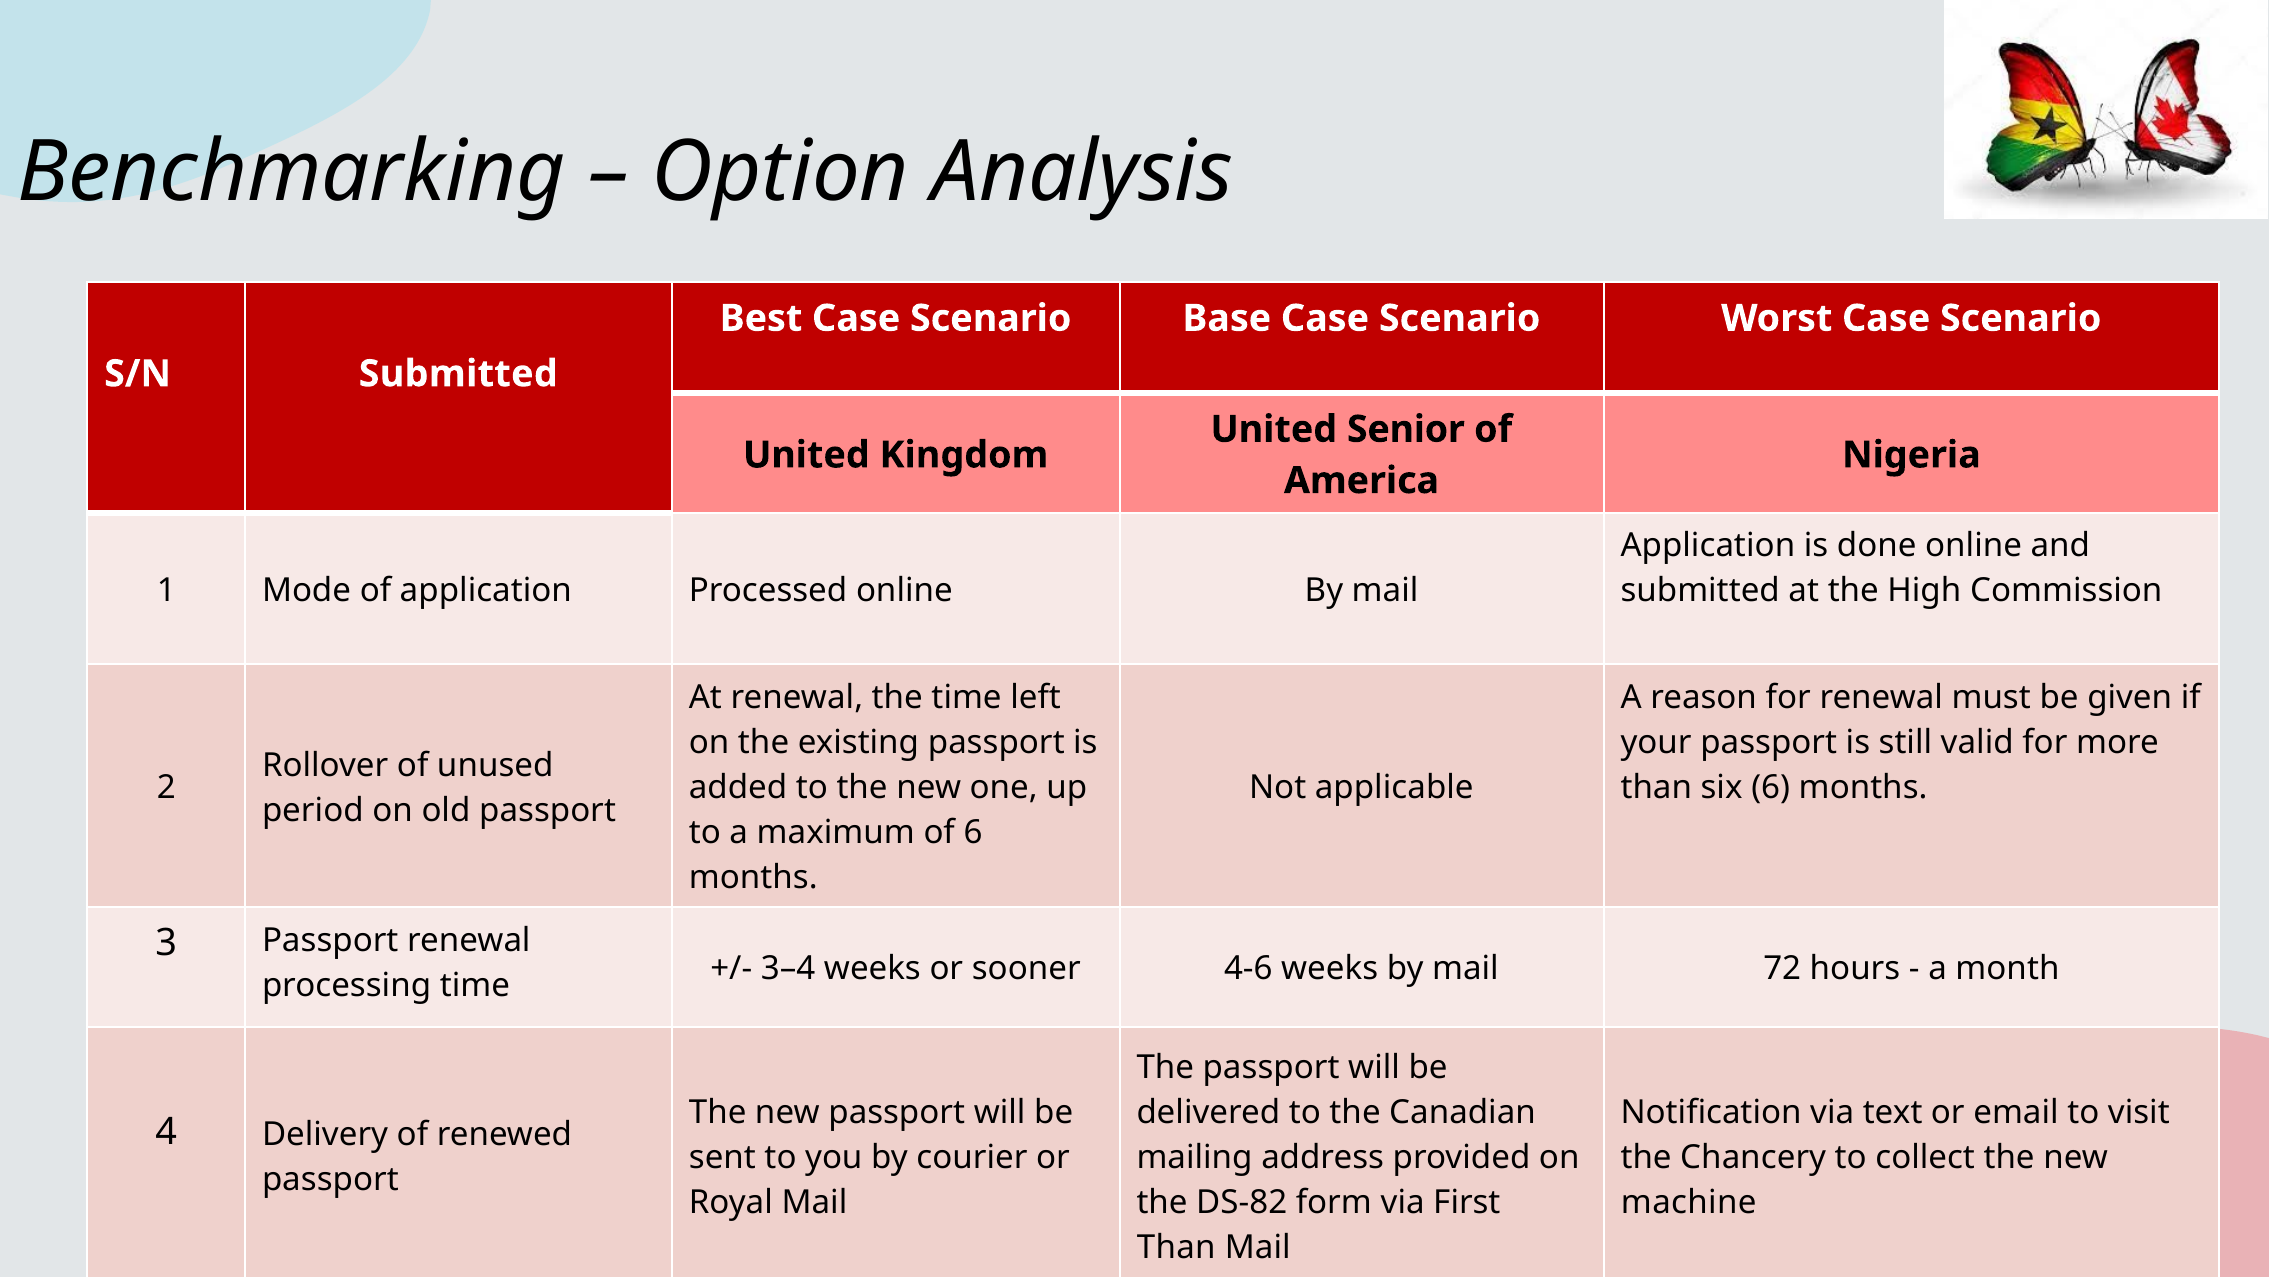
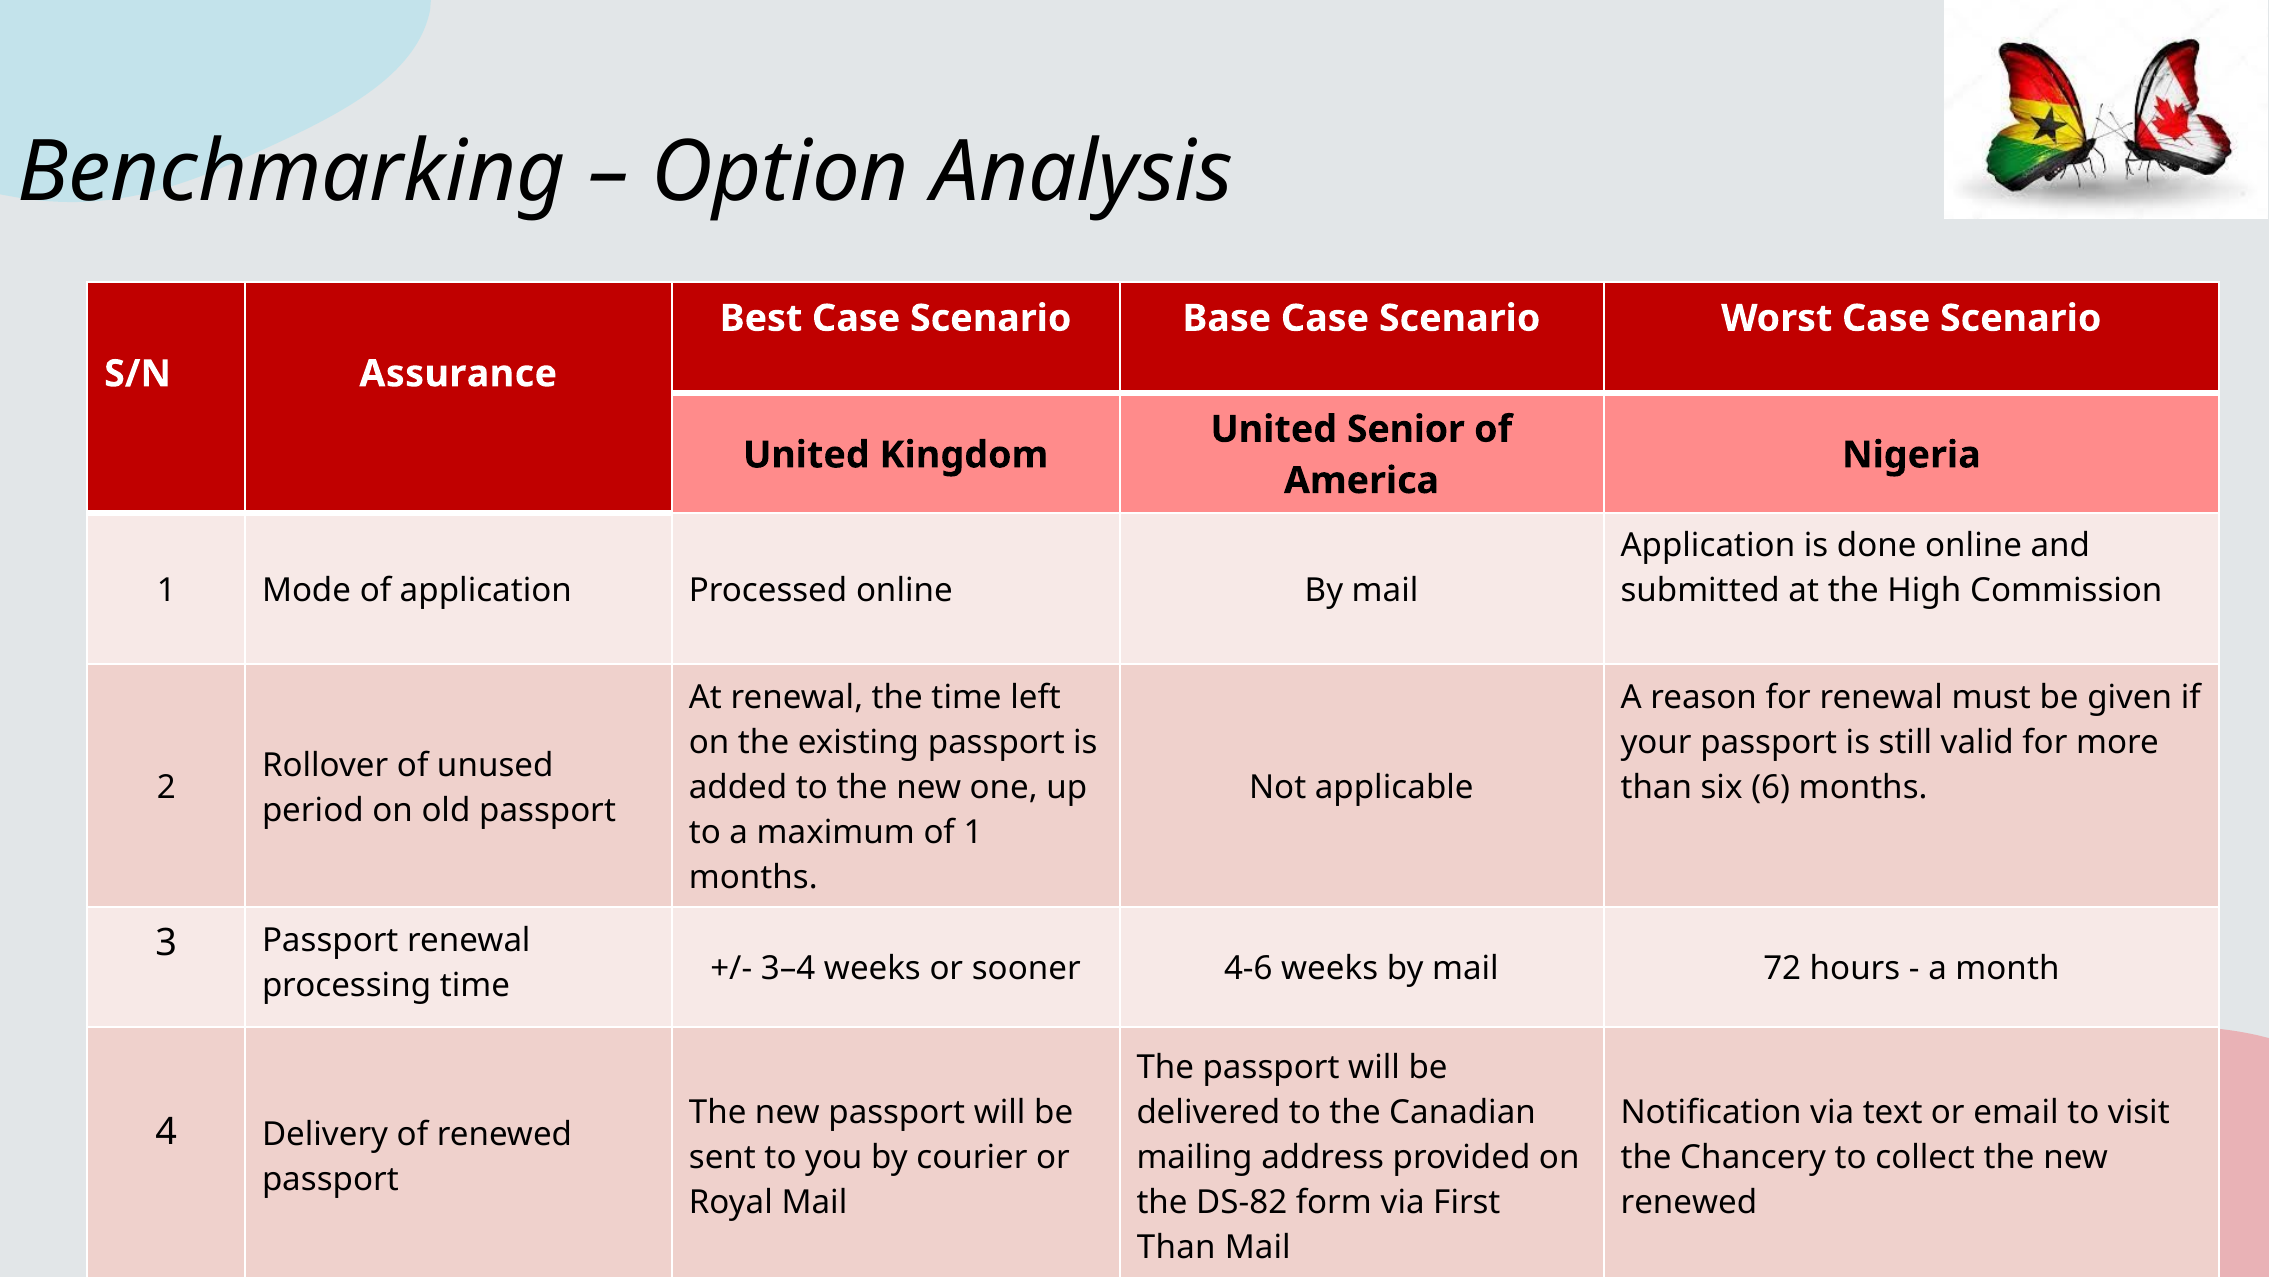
S/N Submitted: Submitted -> Assurance
of 6: 6 -> 1
machine at (1689, 1202): machine -> renewed
